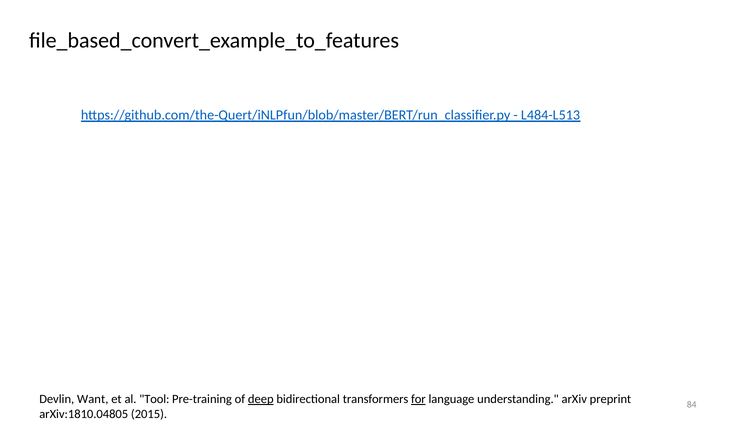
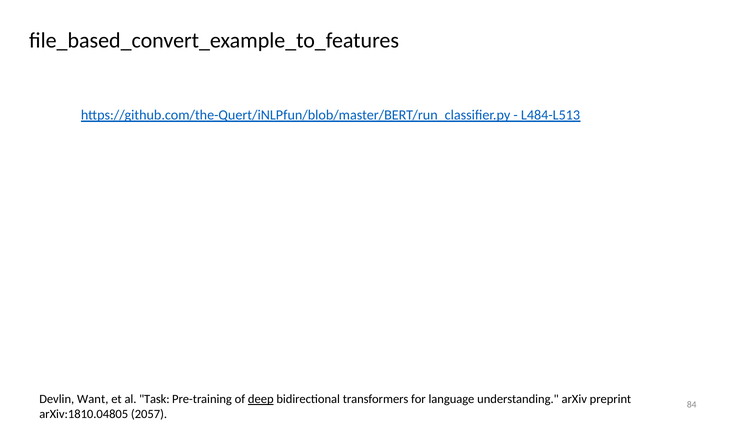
Tool: Tool -> Task
for underline: present -> none
2015: 2015 -> 2057
